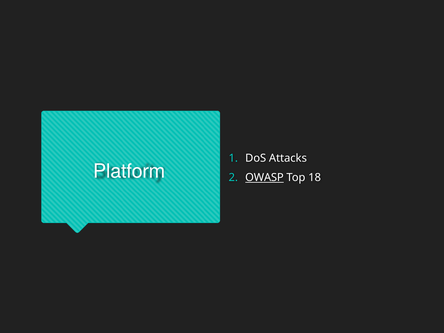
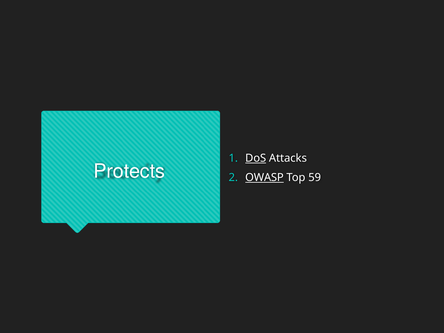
DoS underline: none -> present
Platform: Platform -> Protects
18: 18 -> 59
